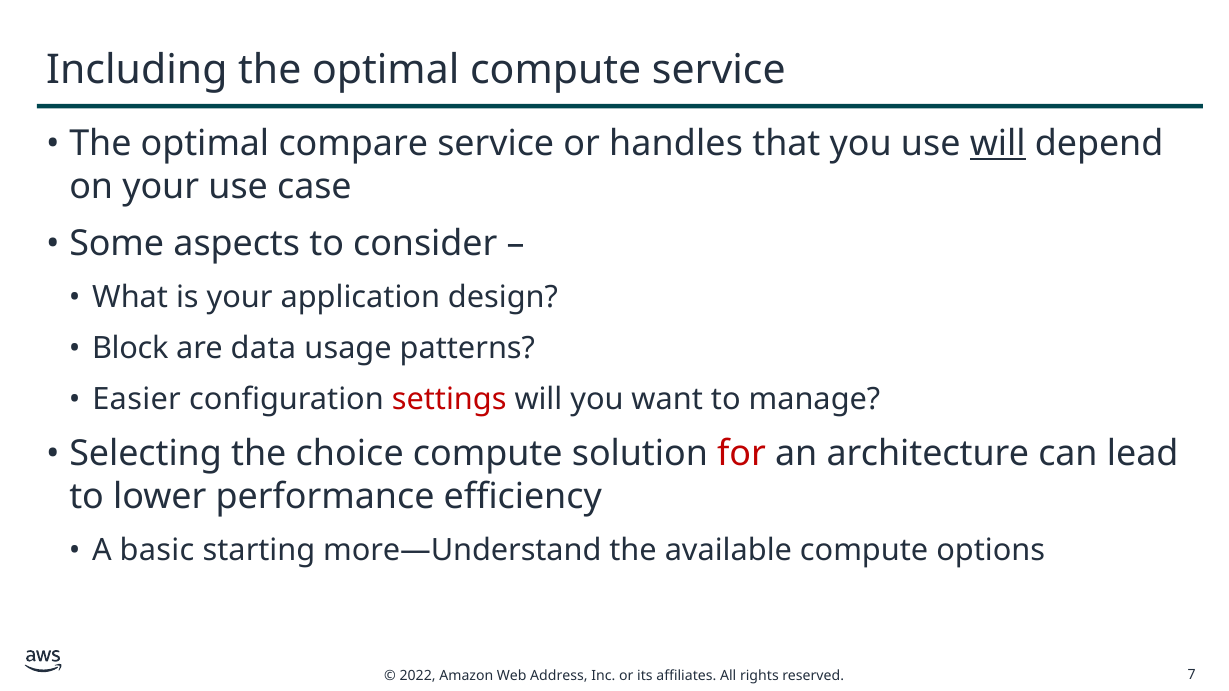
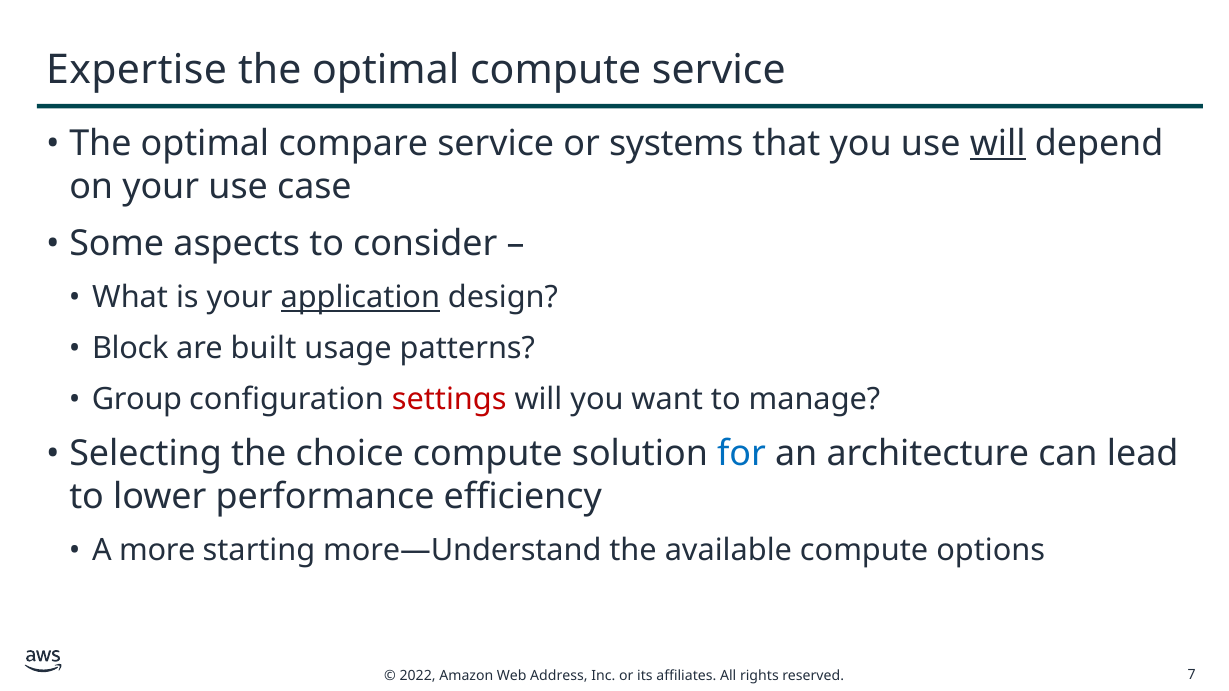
Including: Including -> Expertise
handles: handles -> systems
application underline: none -> present
data: data -> built
Easier: Easier -> Group
for colour: red -> blue
basic: basic -> more
